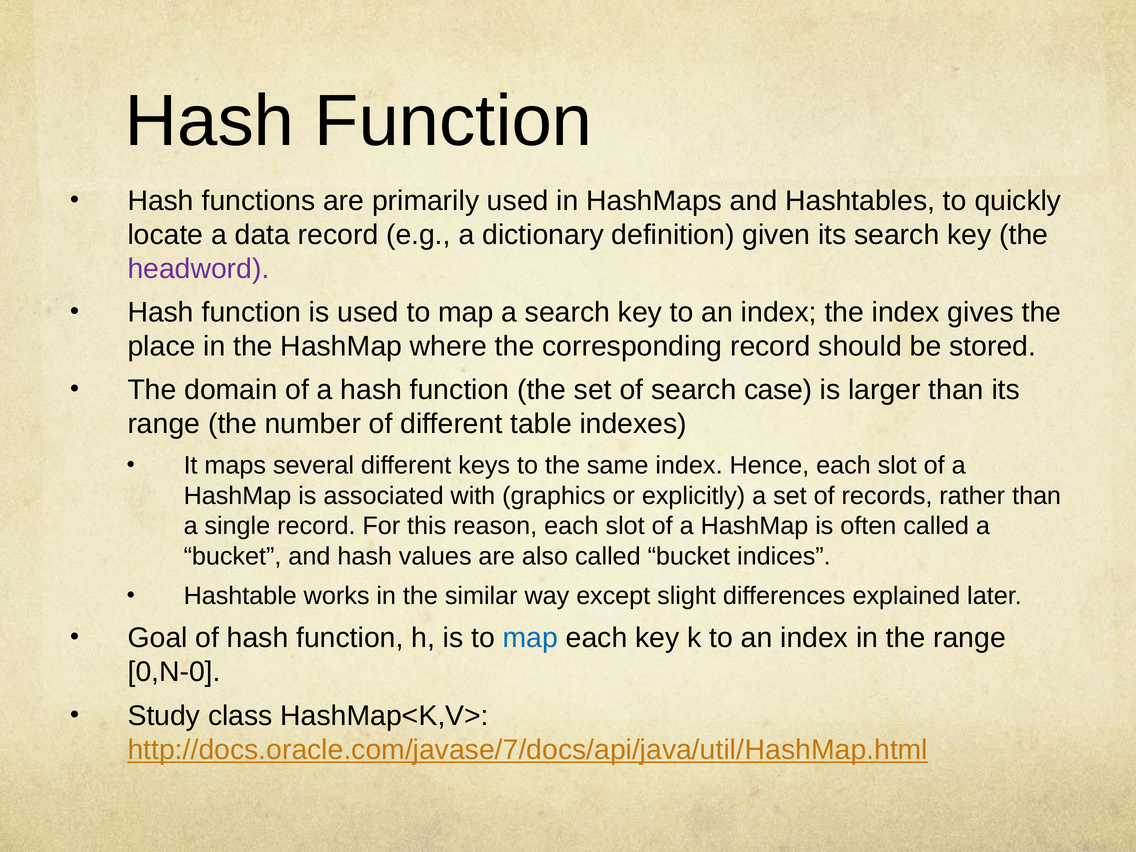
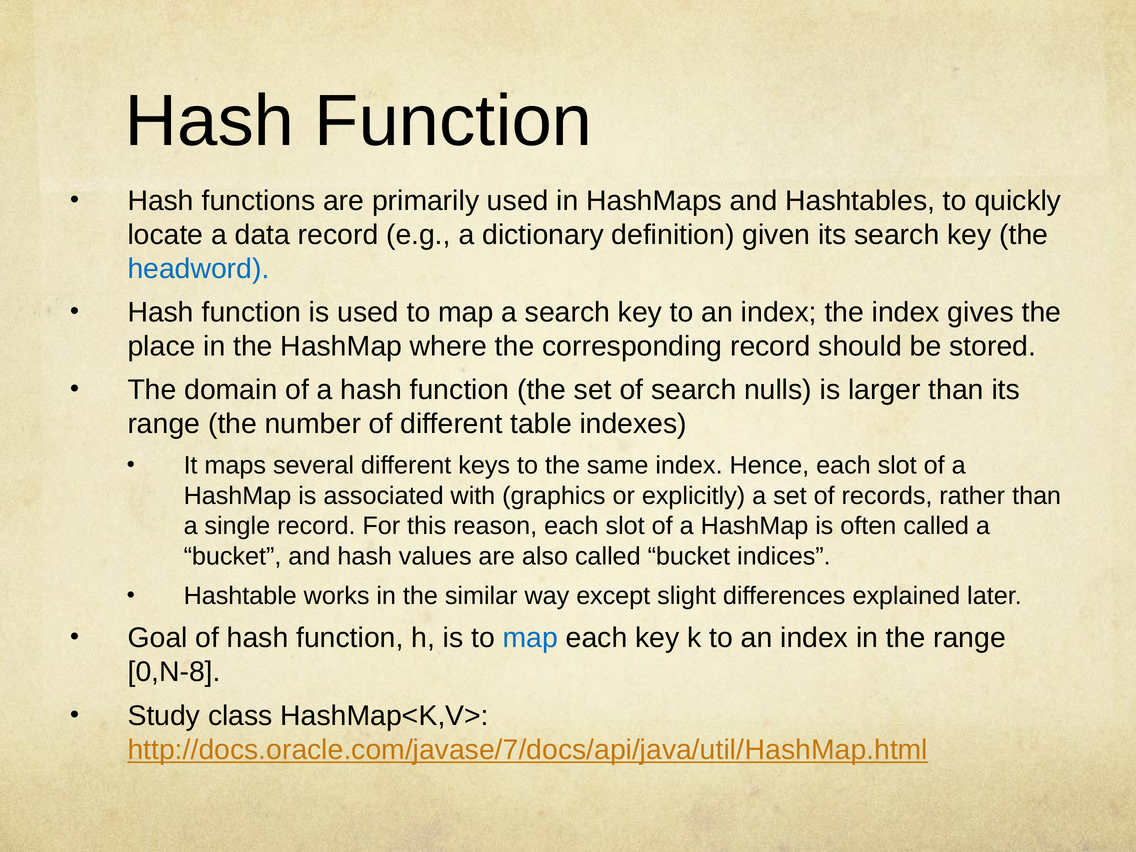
headword colour: purple -> blue
case: case -> nulls
0,N-0: 0,N-0 -> 0,N-8
